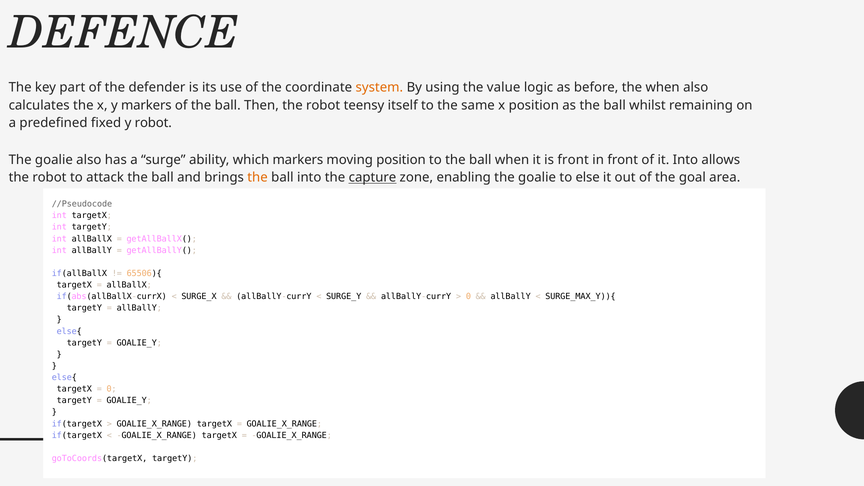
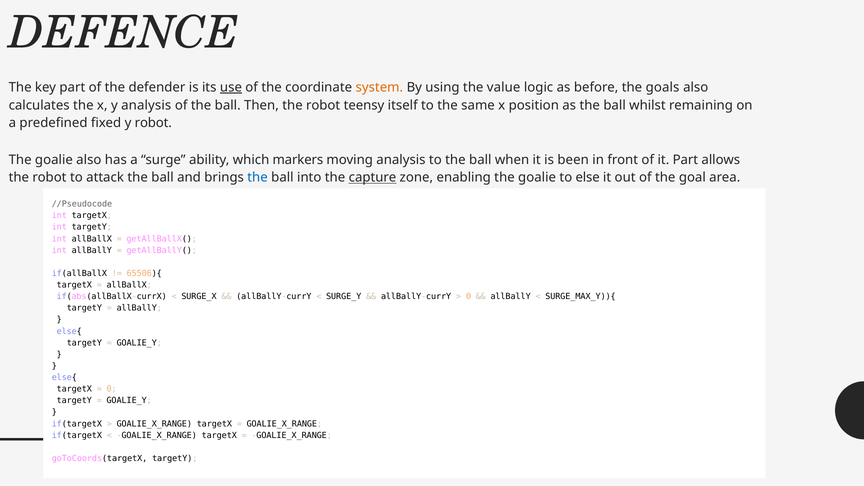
use underline: none -> present
the when: when -> goals
y markers: markers -> analysis
moving position: position -> analysis
is front: front -> been
it Into: Into -> Part
the at (258, 178) colour: orange -> blue
